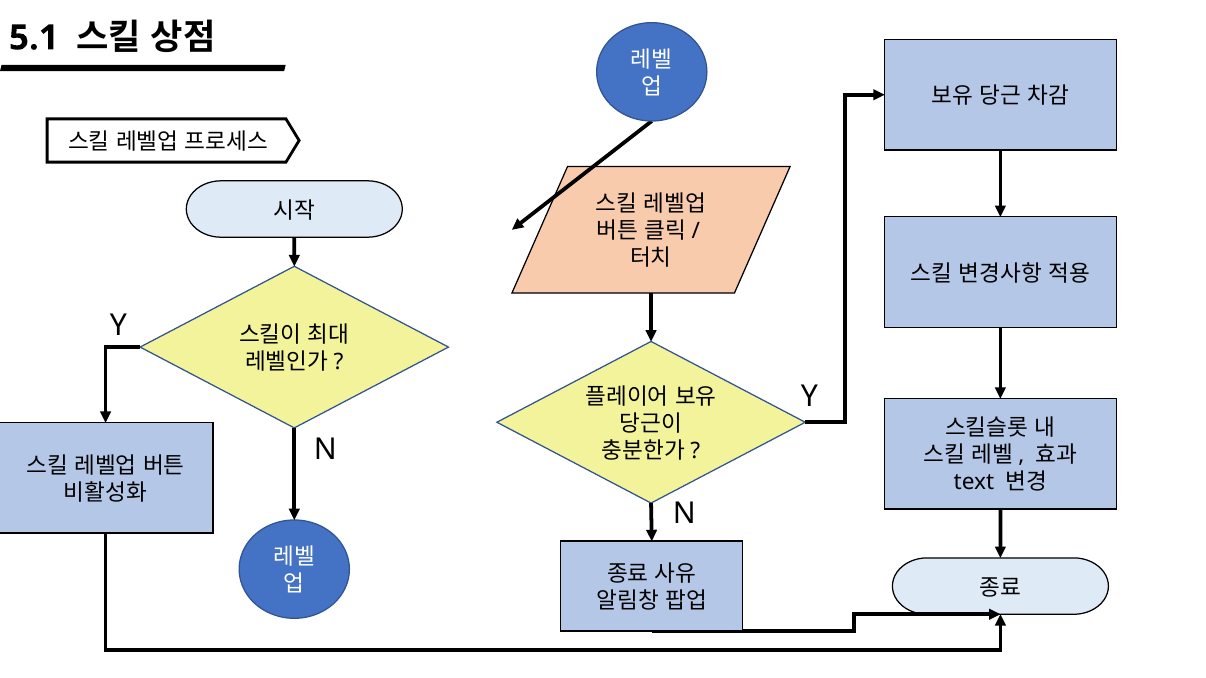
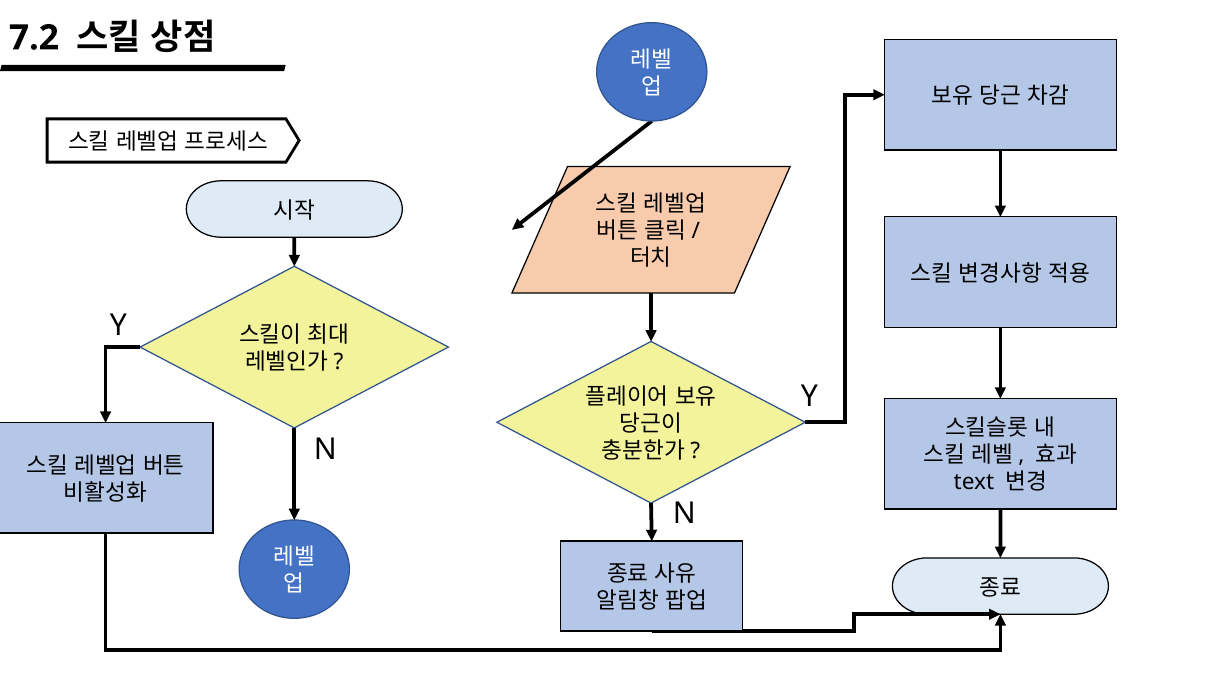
5.1: 5.1 -> 7.2
